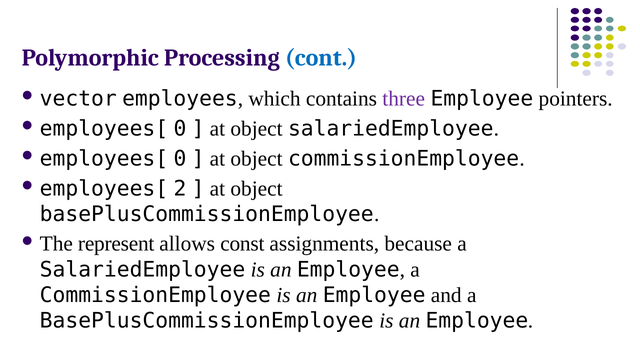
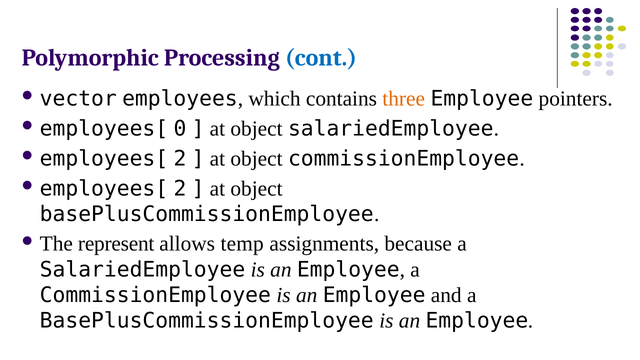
three colour: purple -> orange
0 at (180, 159): 0 -> 2
const: const -> temp
